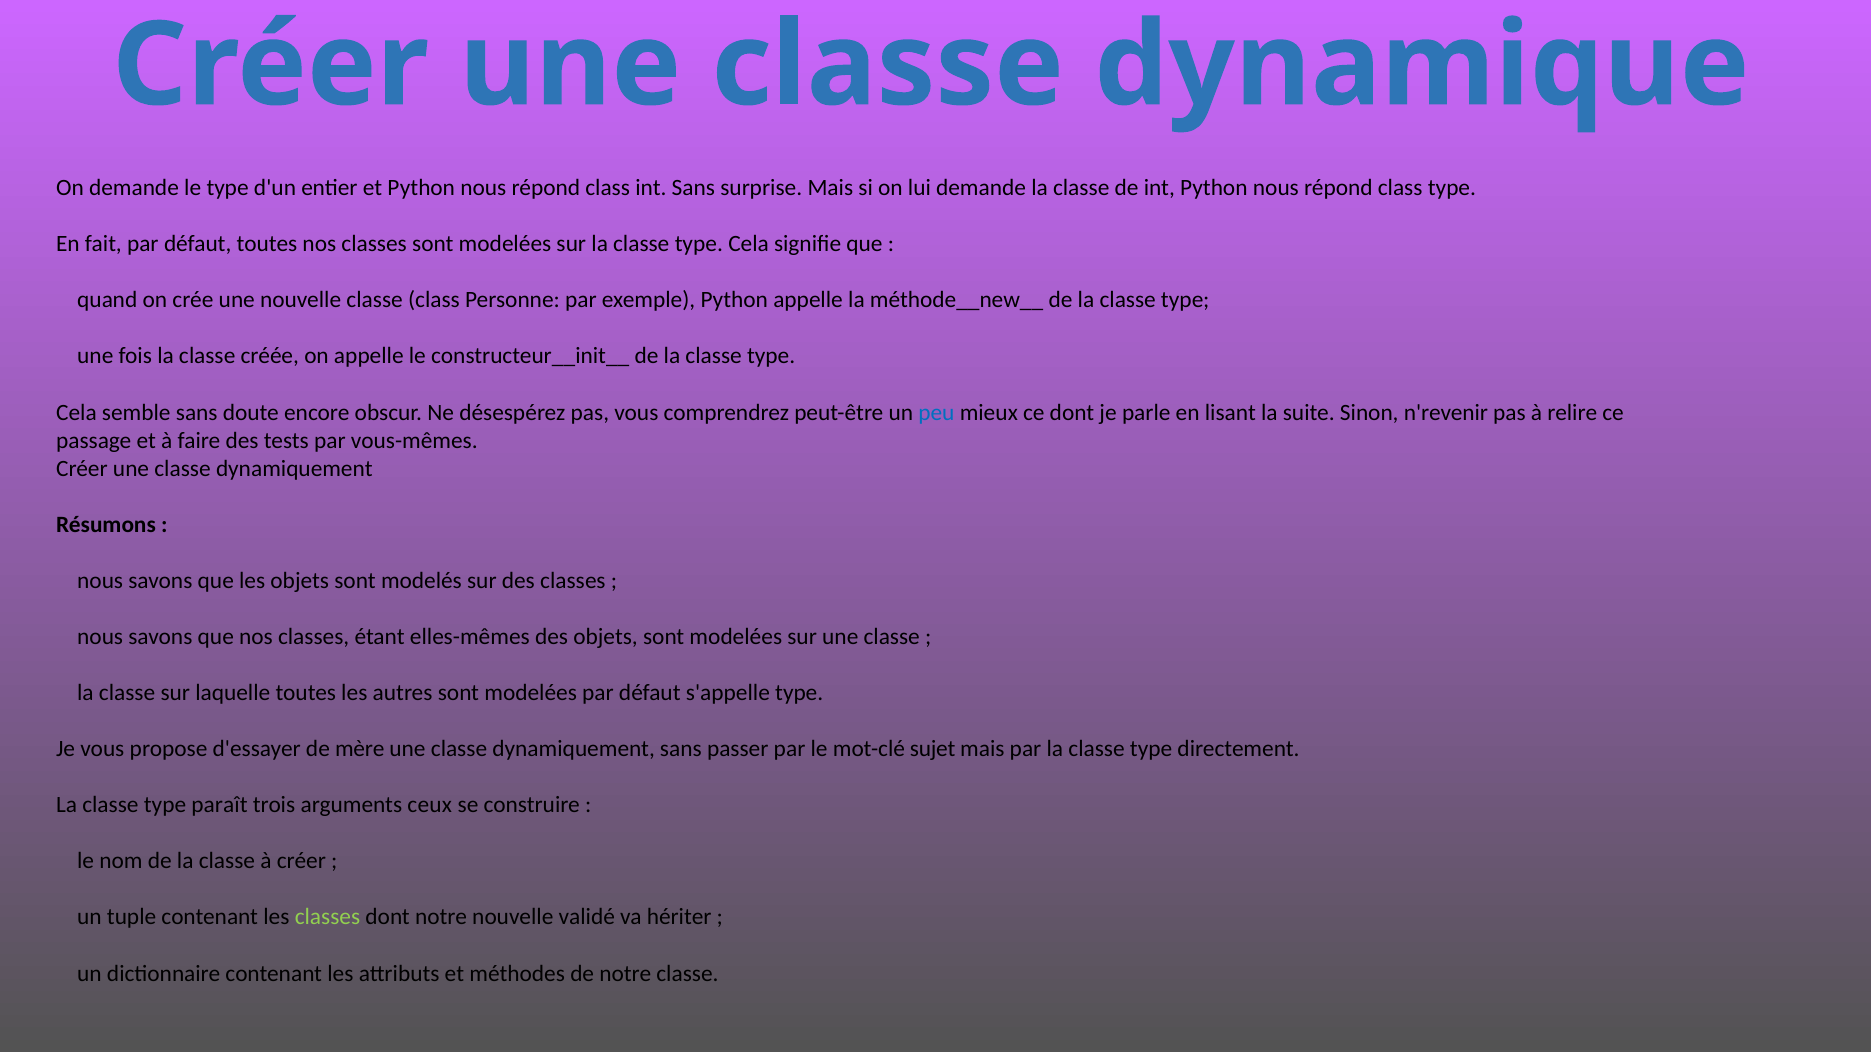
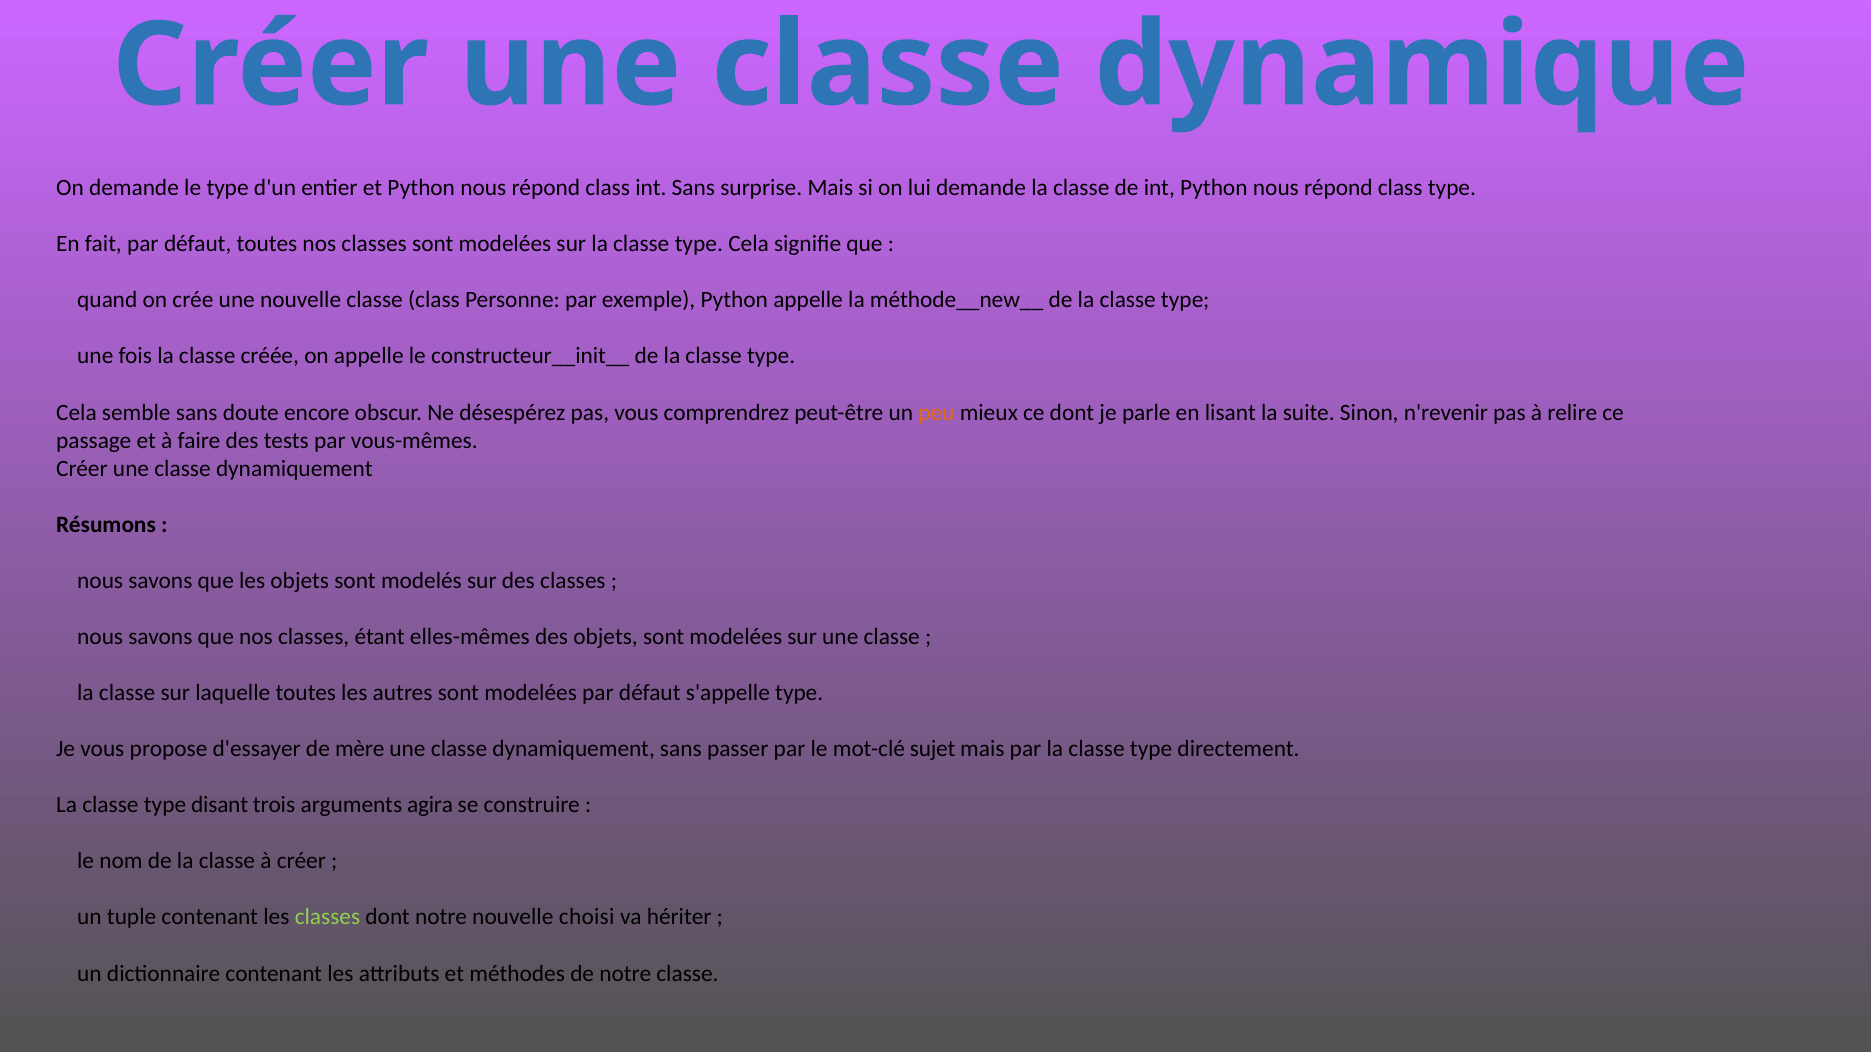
peu colour: blue -> orange
paraît: paraît -> disant
ceux: ceux -> agira
validé: validé -> choisi
